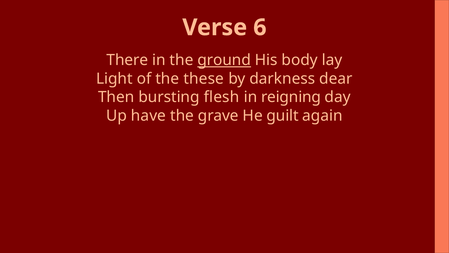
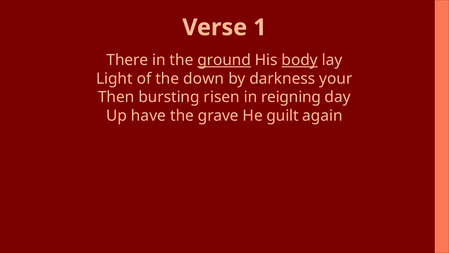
6: 6 -> 1
body underline: none -> present
these: these -> down
dear: dear -> your
flesh: flesh -> risen
